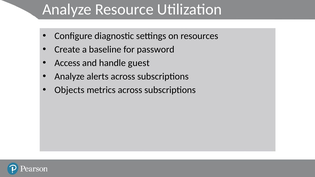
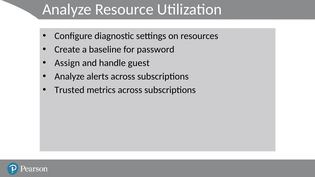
Access: Access -> Assign
Objects: Objects -> Trusted
